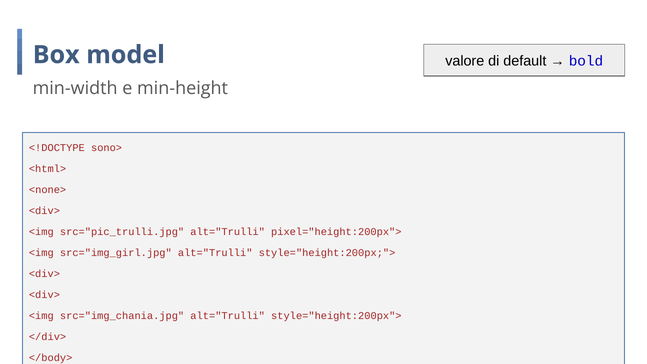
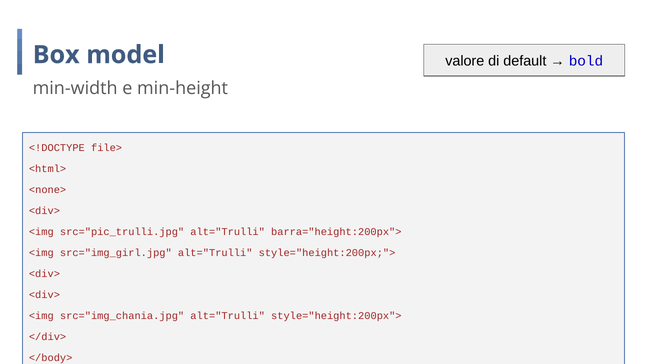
sono>: sono> -> file>
pixel="height:200px">: pixel="height:200px"> -> barra="height:200px">
